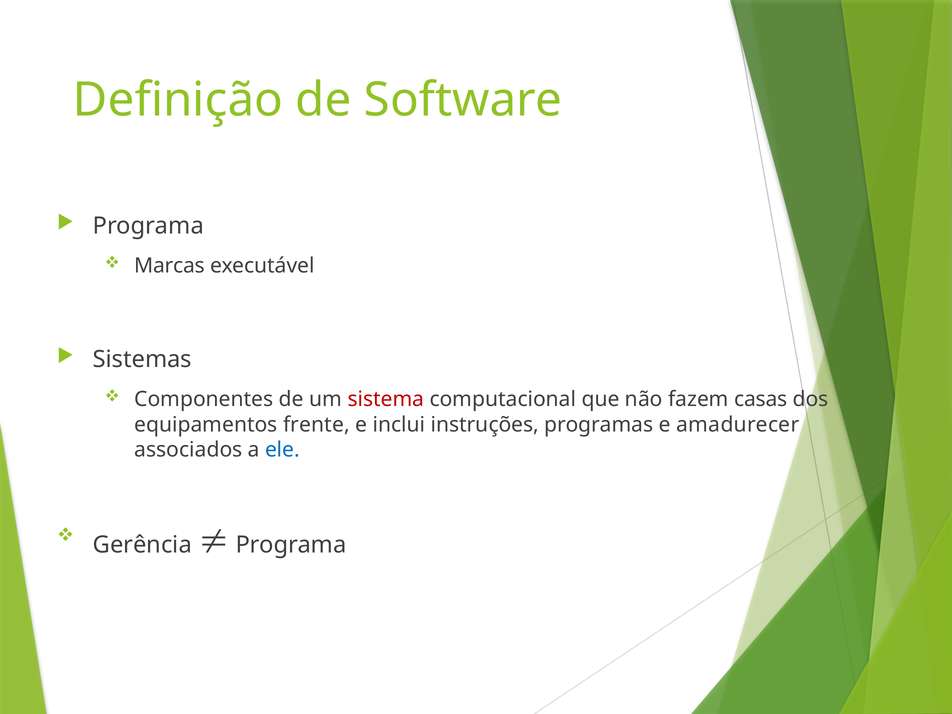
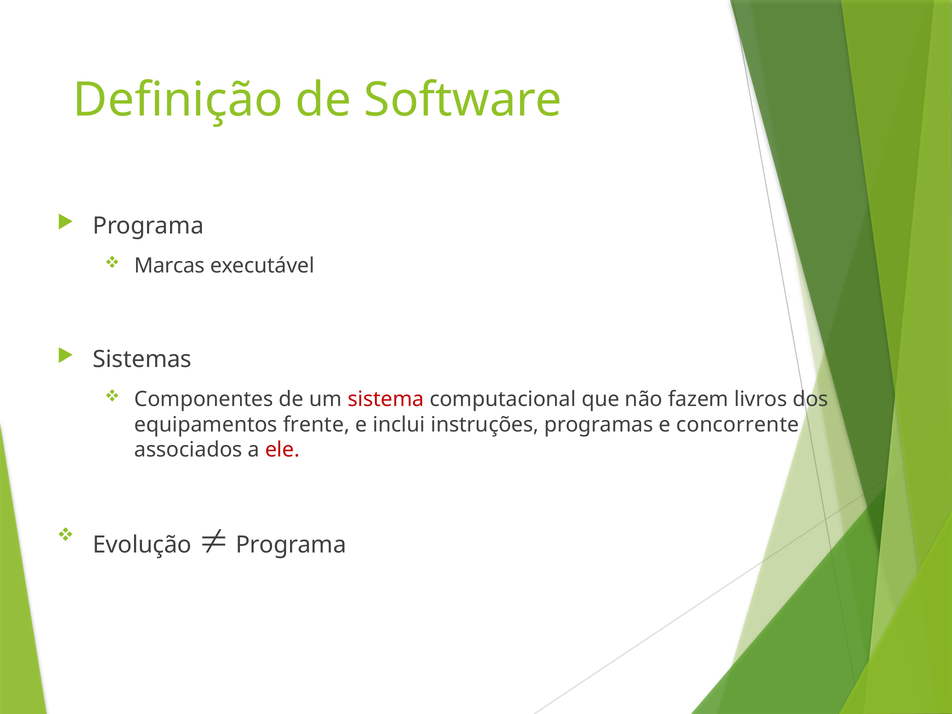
casas: casas -> livros
amadurecer: amadurecer -> concorrente
ele colour: blue -> red
Gerência: Gerência -> Evolução
